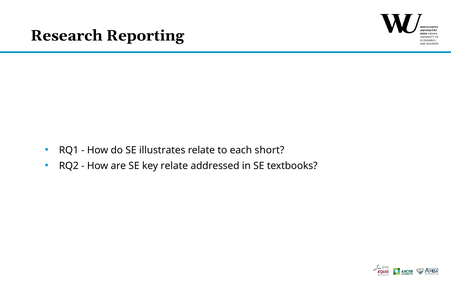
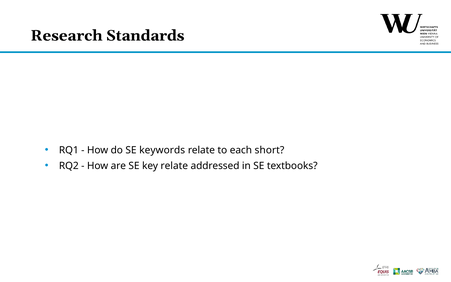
Reporting: Reporting -> Standards
illustrates: illustrates -> keywords
